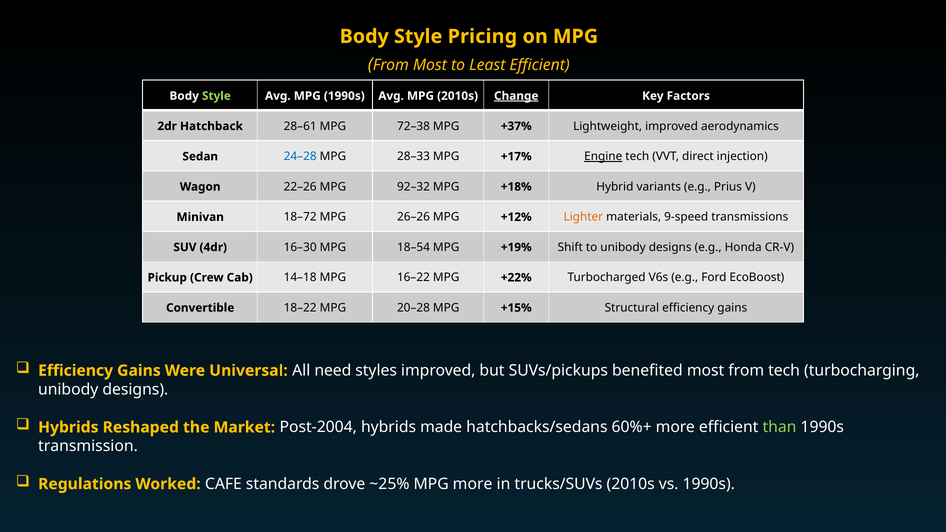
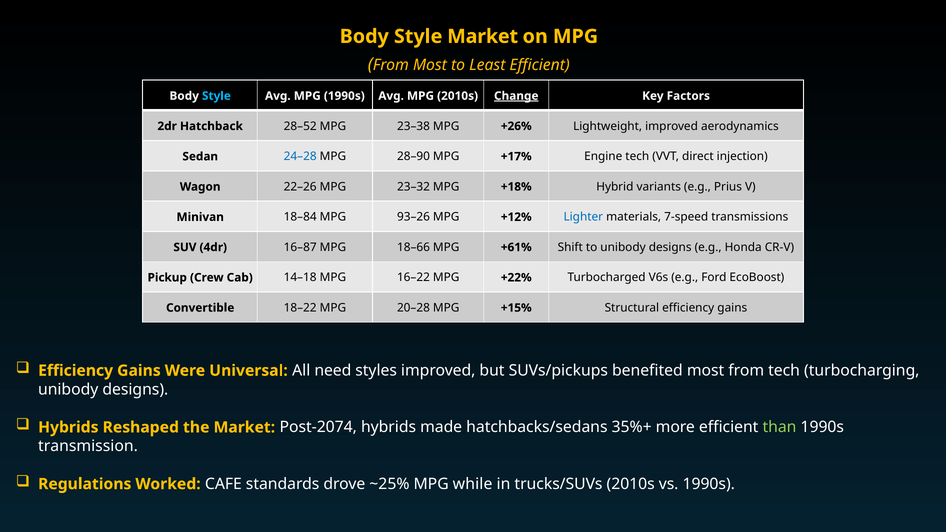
Style Pricing: Pricing -> Market
Style at (216, 96) colour: light green -> light blue
28–61: 28–61 -> 28–52
72–38: 72–38 -> 23–38
+37%: +37% -> +26%
28–33: 28–33 -> 28–90
Engine underline: present -> none
92–32: 92–32 -> 23–32
18–72: 18–72 -> 18–84
26–26: 26–26 -> 93–26
Lighter colour: orange -> blue
9-speed: 9-speed -> 7-speed
16–30: 16–30 -> 16–87
18–54: 18–54 -> 18–66
+19%: +19% -> +61%
Post-2004: Post-2004 -> Post-2074
60%+: 60%+ -> 35%+
MPG more: more -> while
